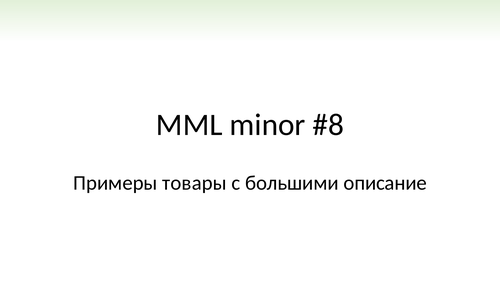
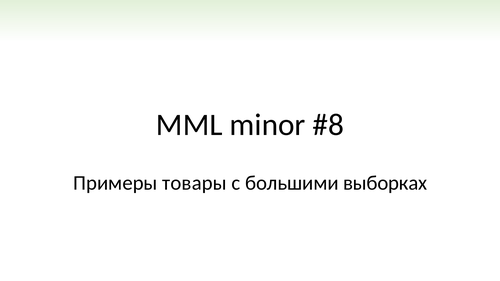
описание: описание -> выборках
